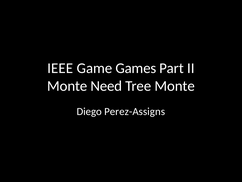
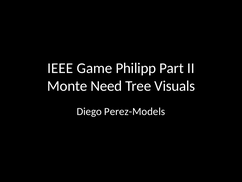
Games: Games -> Philipp
Tree Monte: Monte -> Visuals
Perez-Assigns: Perez-Assigns -> Perez-Models
